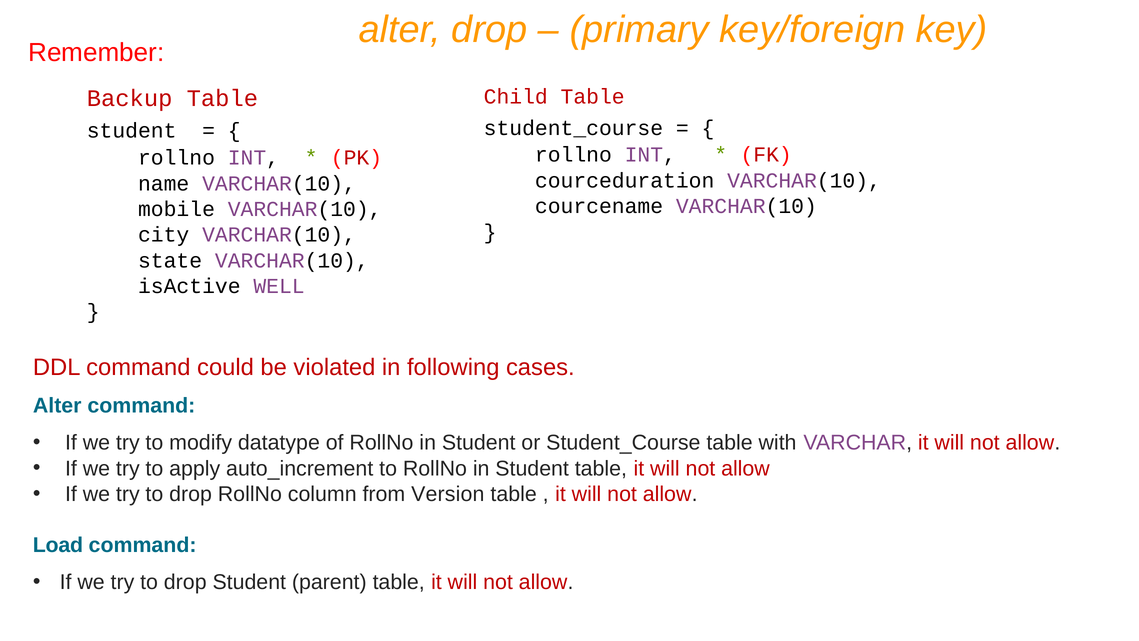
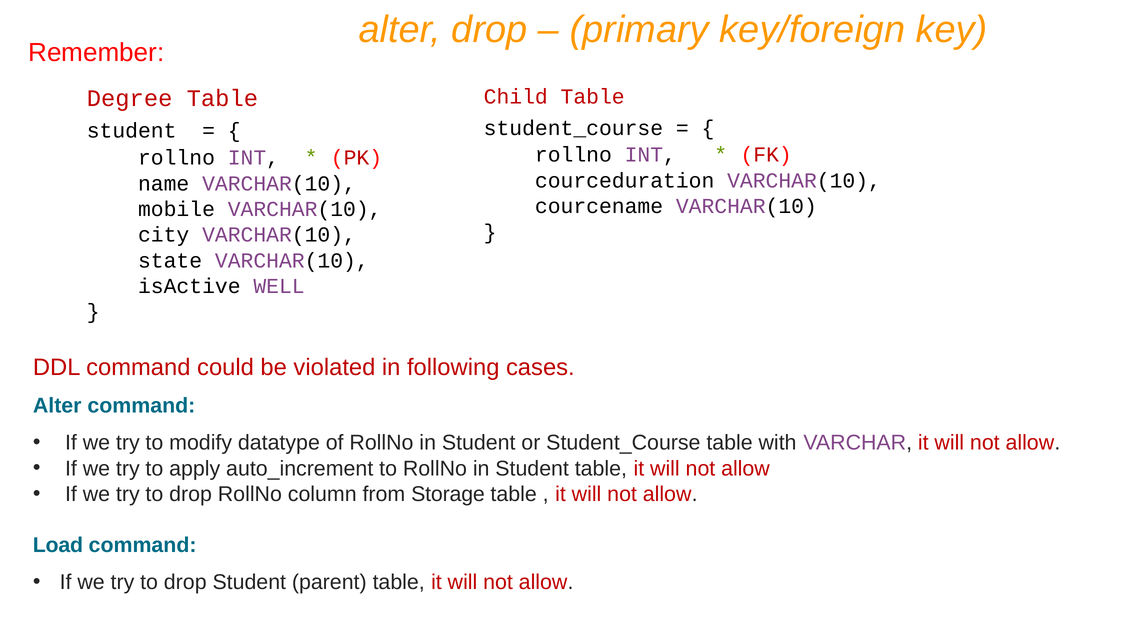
Backup: Backup -> Degree
Version: Version -> Storage
